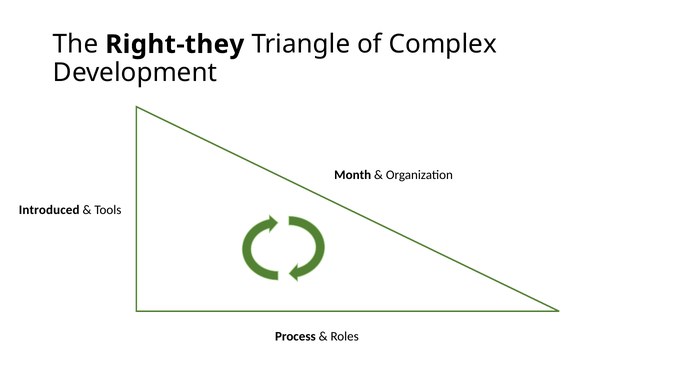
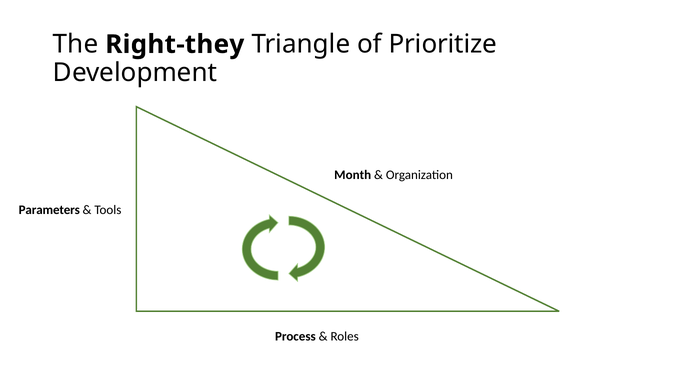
Complex: Complex -> Prioritize
Introduced: Introduced -> Parameters
